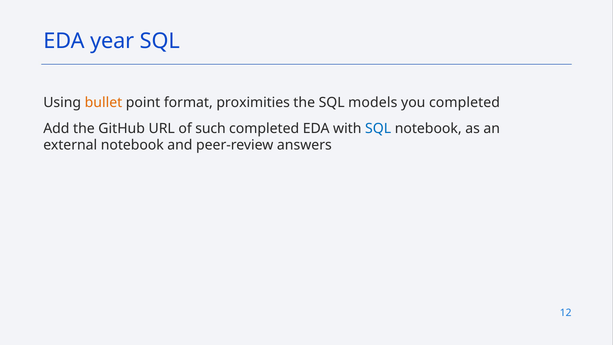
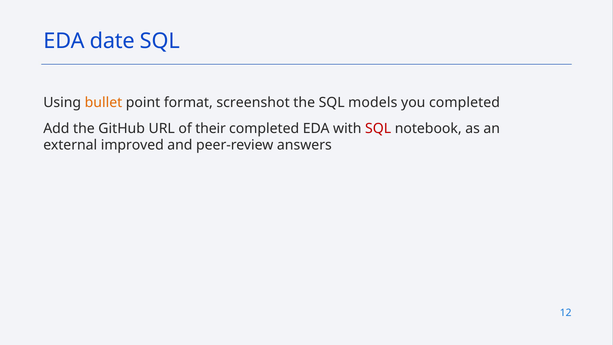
year: year -> date
proximities: proximities -> screenshot
such: such -> their
SQL at (378, 128) colour: blue -> red
external notebook: notebook -> improved
